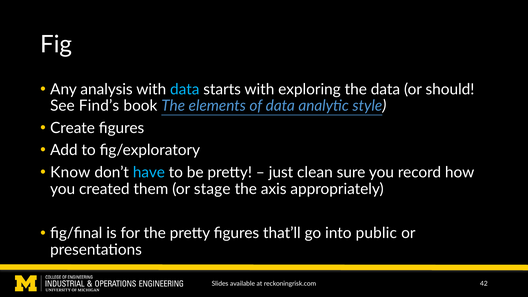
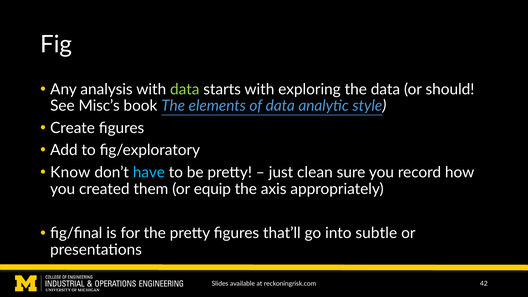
data at (185, 89) colour: light blue -> light green
Find’s: Find’s -> Misc’s
stage: stage -> equip
public: public -> subtle
